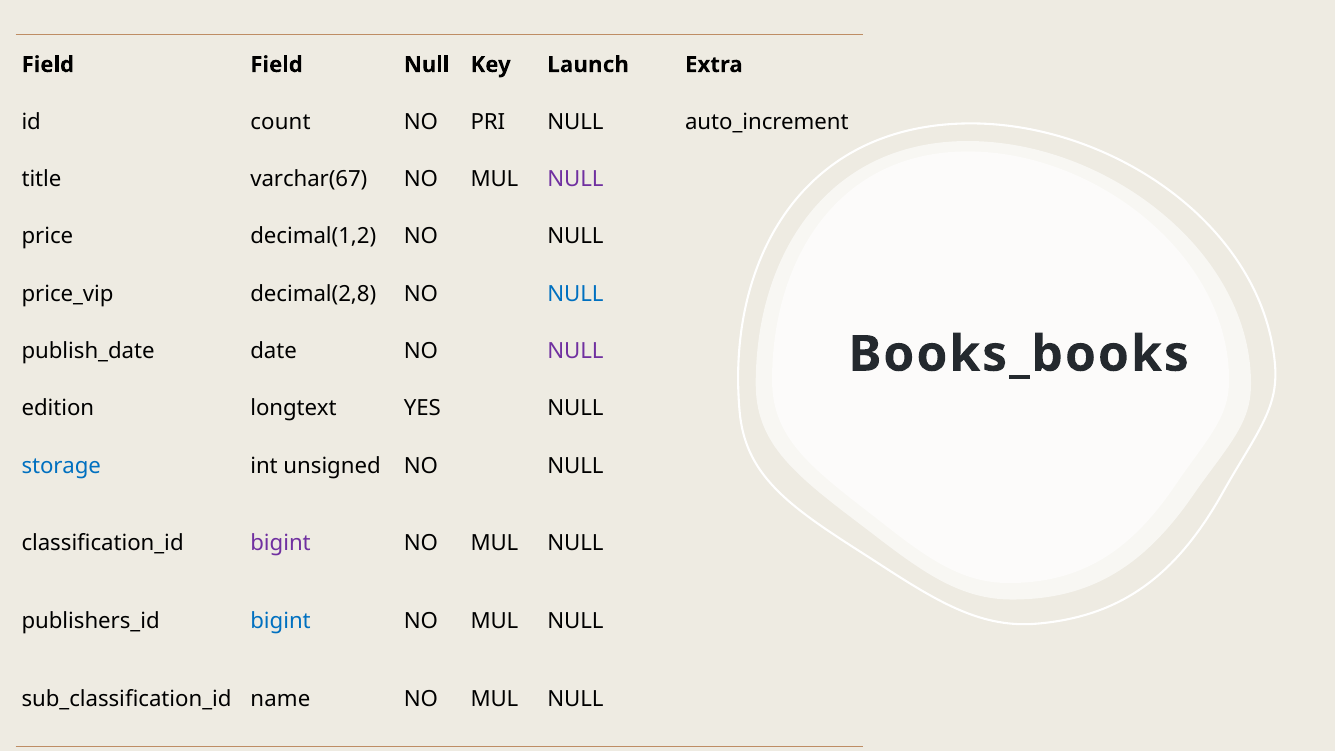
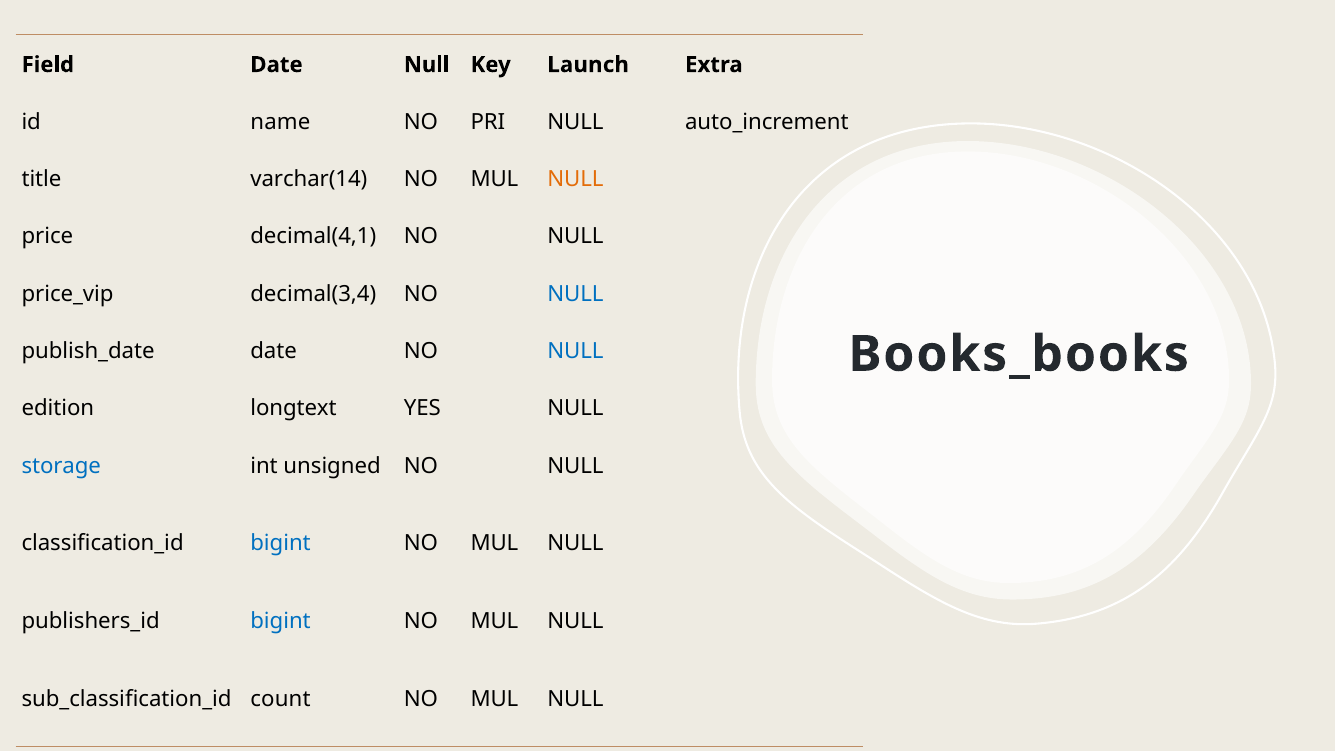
Field Field: Field -> Date
count: count -> name
varchar(67: varchar(67 -> varchar(14
NULL at (575, 179) colour: purple -> orange
decimal(1,2: decimal(1,2 -> decimal(4,1
decimal(2,8: decimal(2,8 -> decimal(3,4
NULL at (575, 351) colour: purple -> blue
bigint at (281, 543) colour: purple -> blue
name: name -> count
